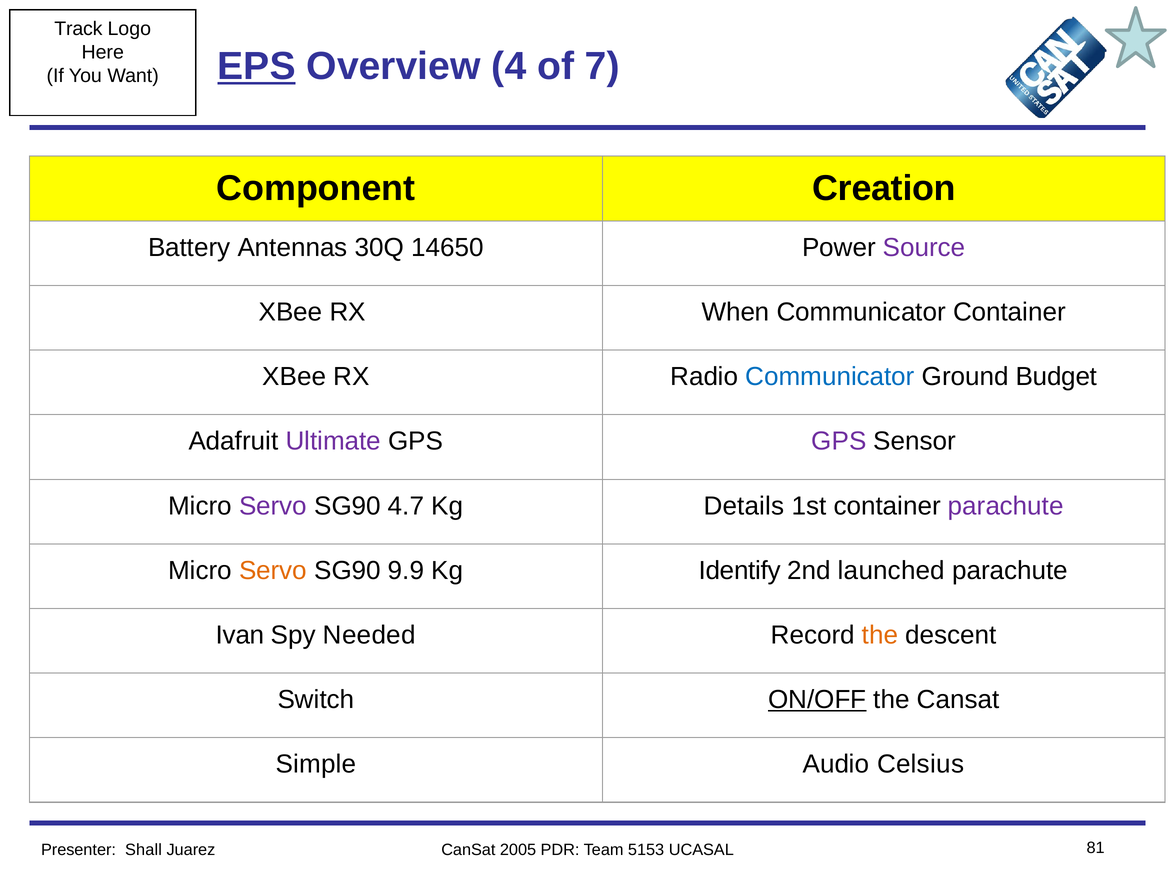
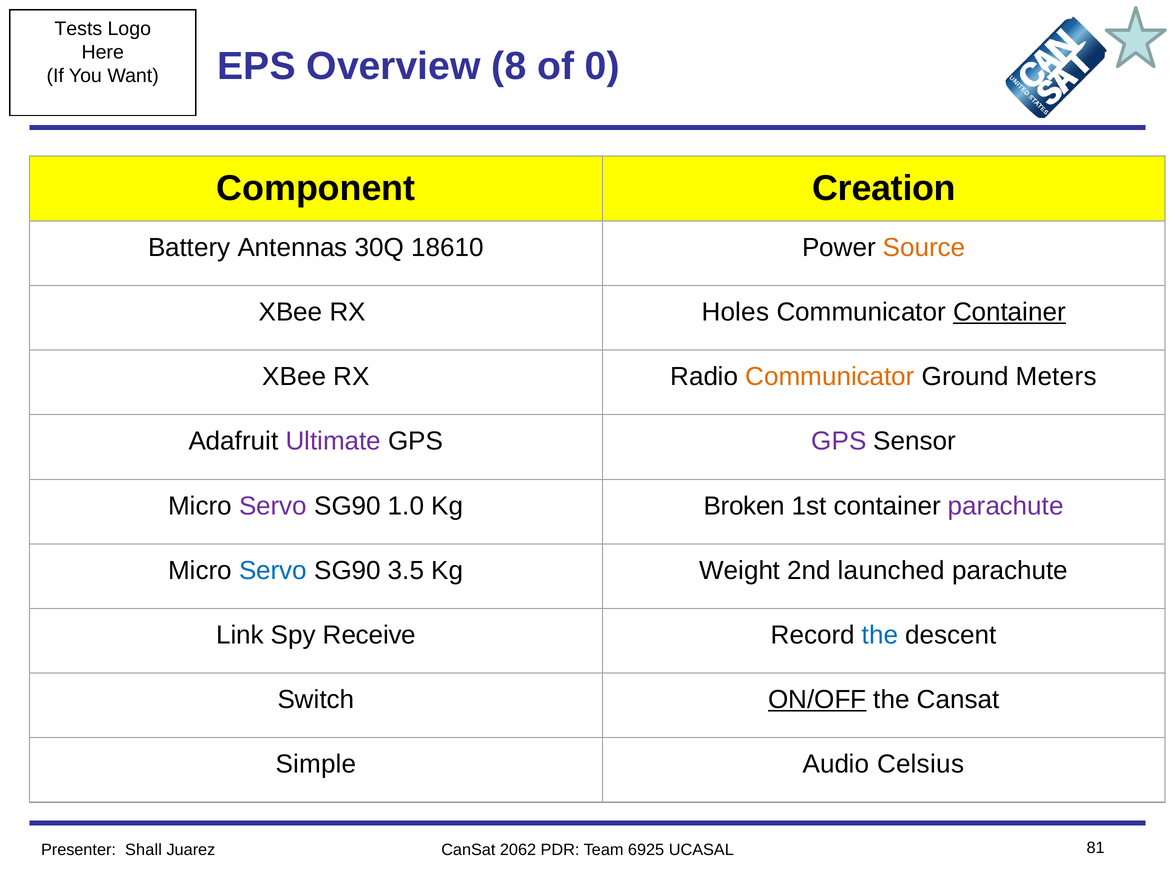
Track: Track -> Tests
EPS underline: present -> none
4: 4 -> 8
7: 7 -> 0
14650: 14650 -> 18610
Source colour: purple -> orange
When: When -> Holes
Container at (1009, 312) underline: none -> present
Communicator at (830, 376) colour: blue -> orange
Budget: Budget -> Meters
4.7: 4.7 -> 1.0
Details: Details -> Broken
Servo at (273, 570) colour: orange -> blue
9.9: 9.9 -> 3.5
Identify: Identify -> Weight
Ivan: Ivan -> Link
Needed: Needed -> Receive
the at (880, 635) colour: orange -> blue
2005: 2005 -> 2062
5153: 5153 -> 6925
